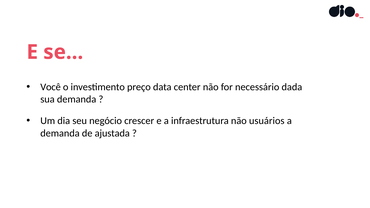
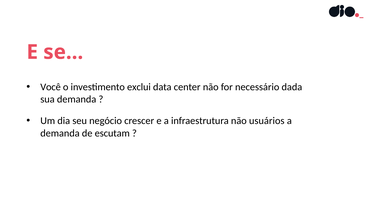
preço: preço -> exclui
ajustada: ajustada -> escutam
